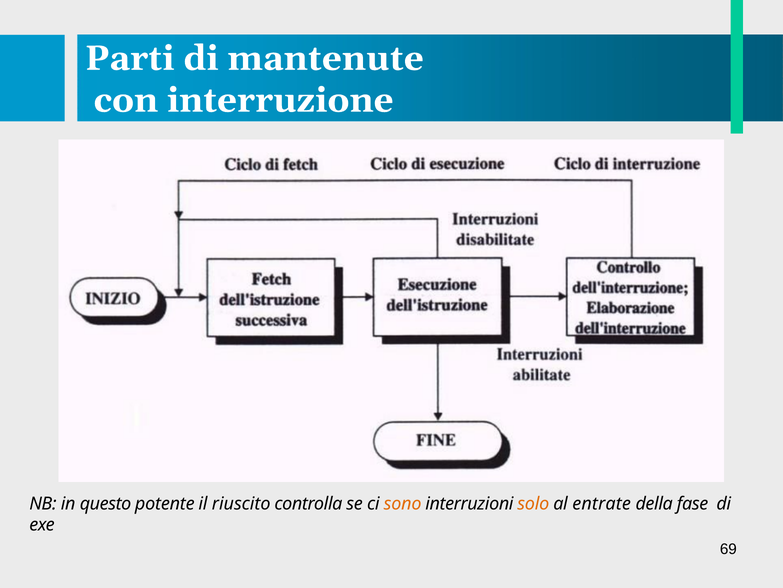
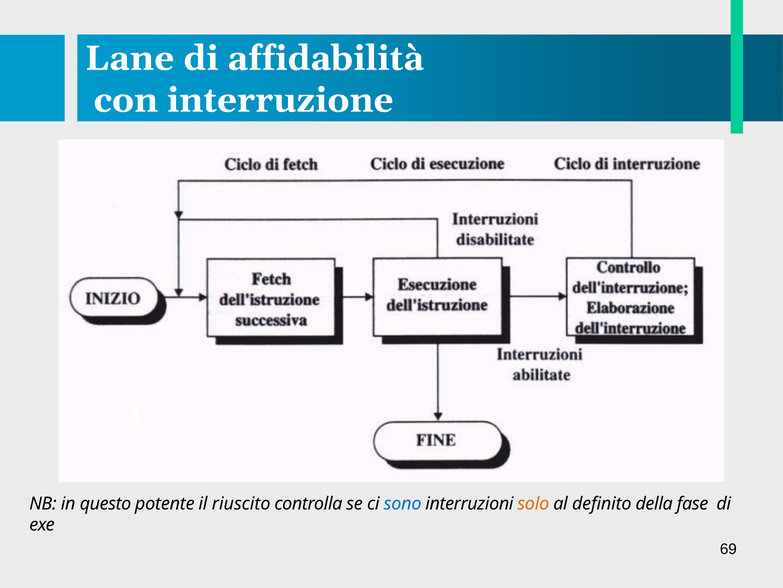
Parti: Parti -> Lane
mantenute: mantenute -> affidabilità
sono colour: orange -> blue
entrate: entrate -> definito
